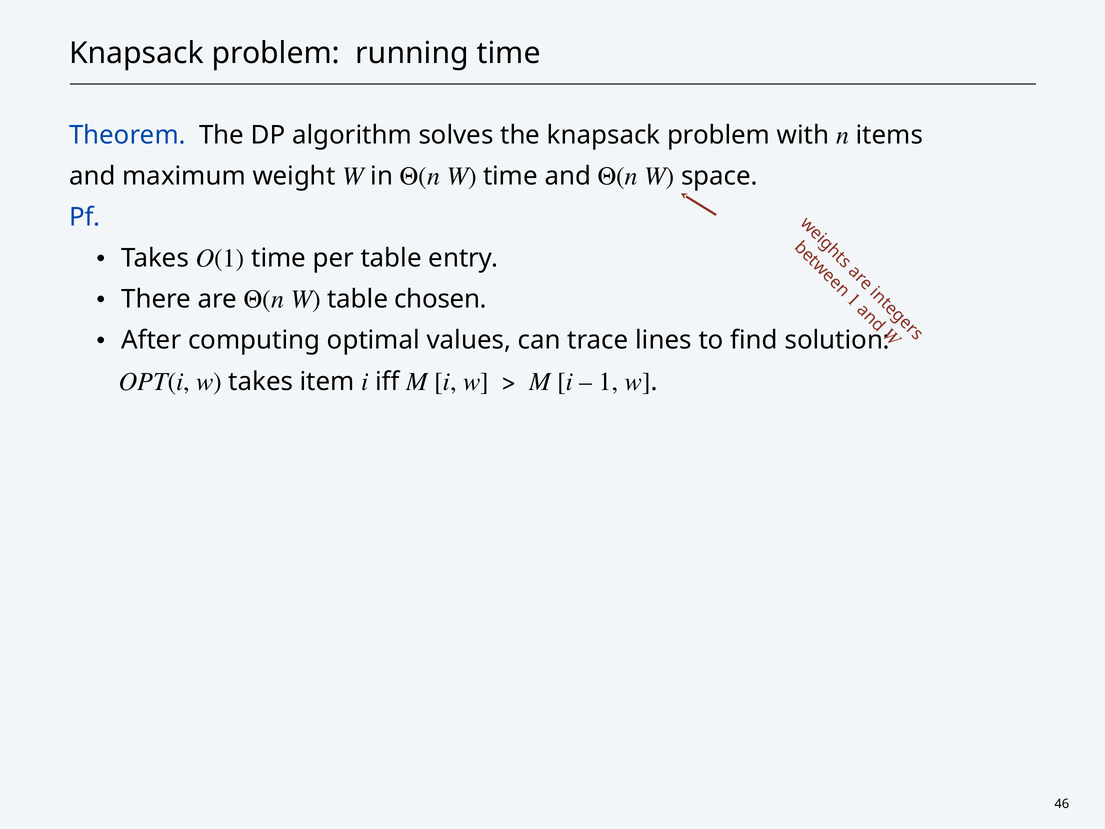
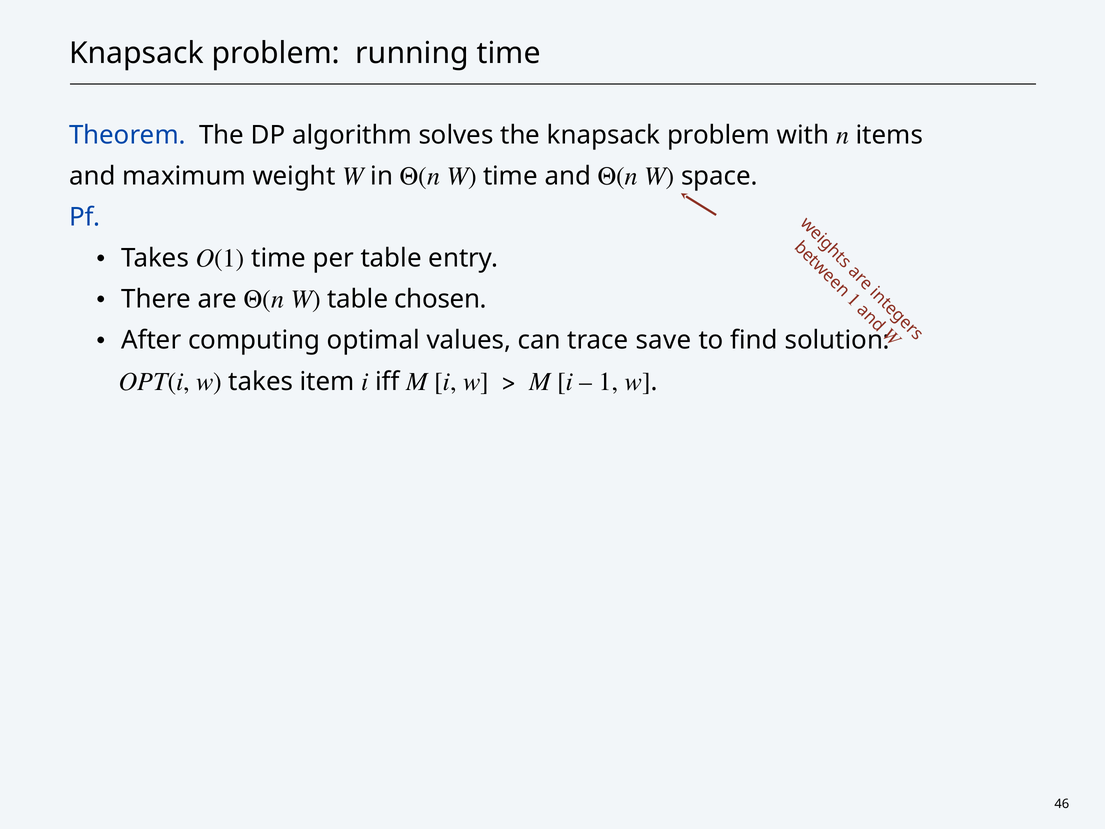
lines: lines -> save
